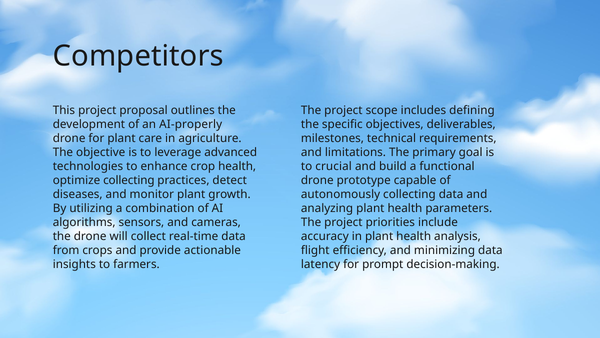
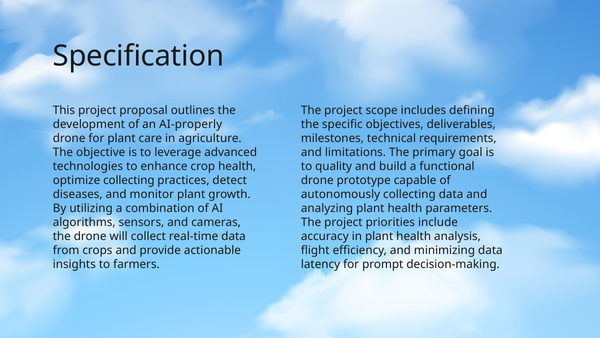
Competitors: Competitors -> Specification
crucial: crucial -> quality
